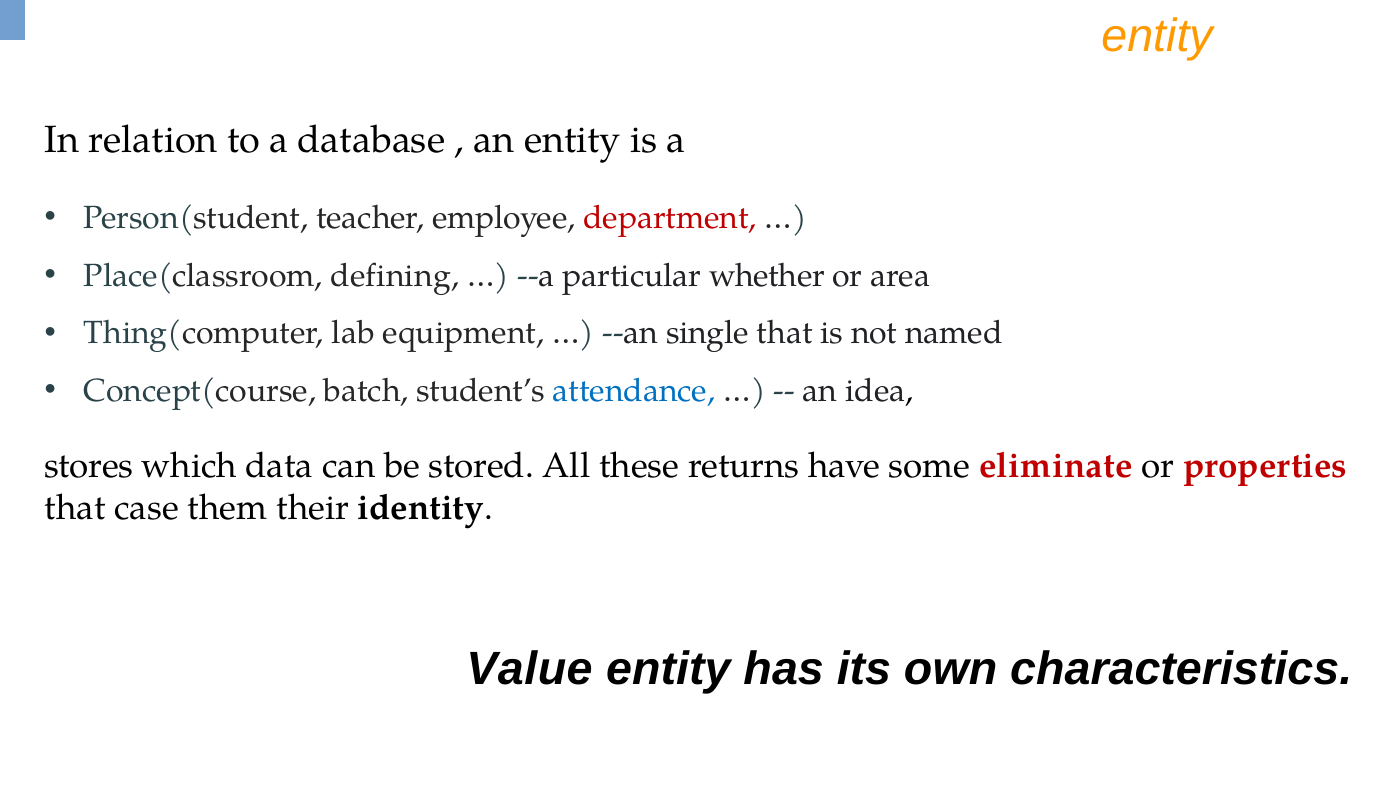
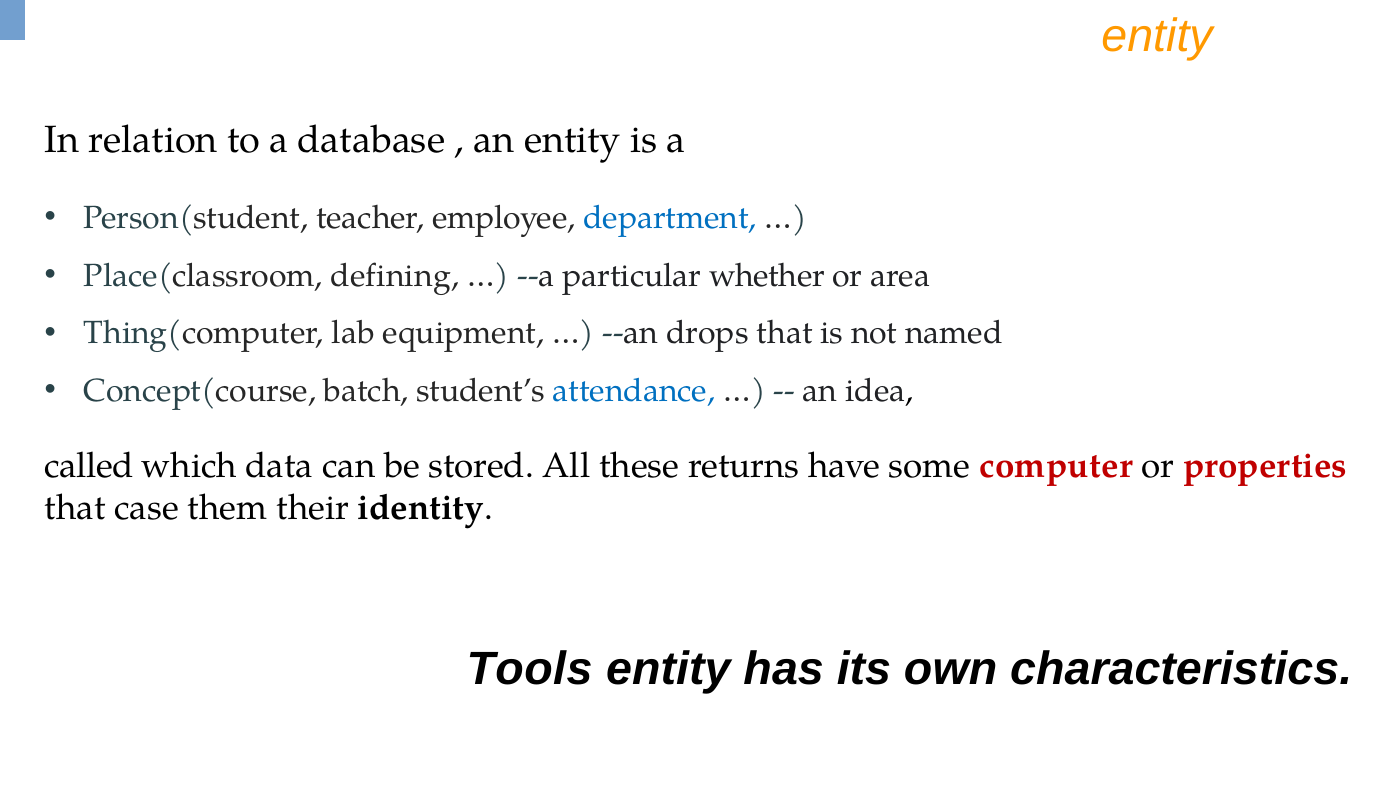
department colour: red -> blue
single: single -> drops
stores: stores -> called
eliminate: eliminate -> computer
Value: Value -> Tools
